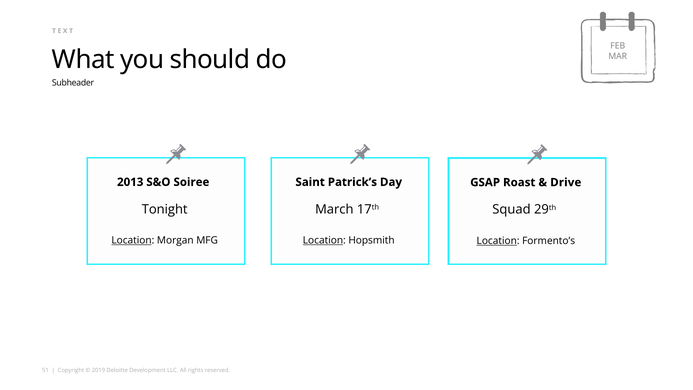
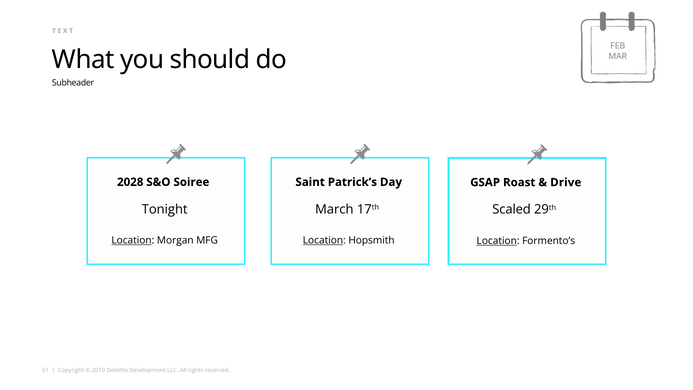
2013: 2013 -> 2028
Squad: Squad -> Scaled
